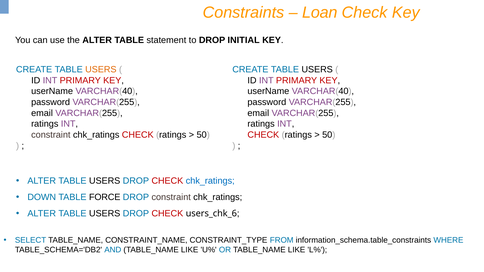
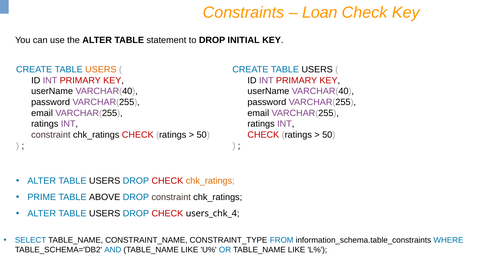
chk_ratings at (210, 181) colour: blue -> orange
DOWN: DOWN -> PRIME
FORCE: FORCE -> ABOVE
users_chk_6: users_chk_6 -> users_chk_4
